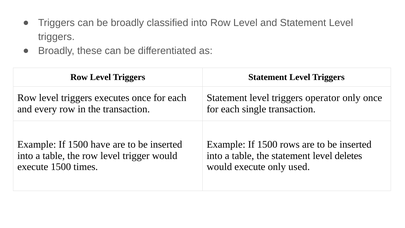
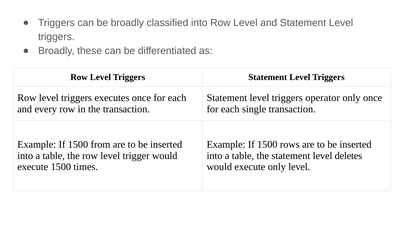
have: have -> from
only used: used -> level
